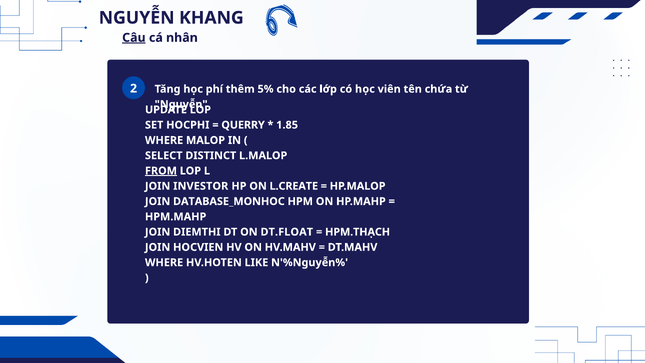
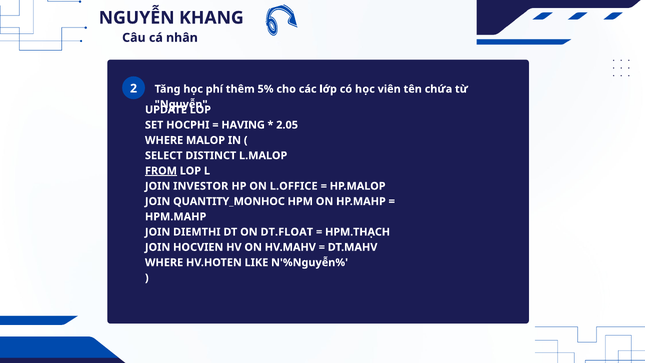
Câu underline: present -> none
QUERRY: QUERRY -> HAVING
1.85: 1.85 -> 2.05
L.CREATE: L.CREATE -> L.OFFICE
DATABASE_MONHOC: DATABASE_MONHOC -> QUANTITY_MONHOC
